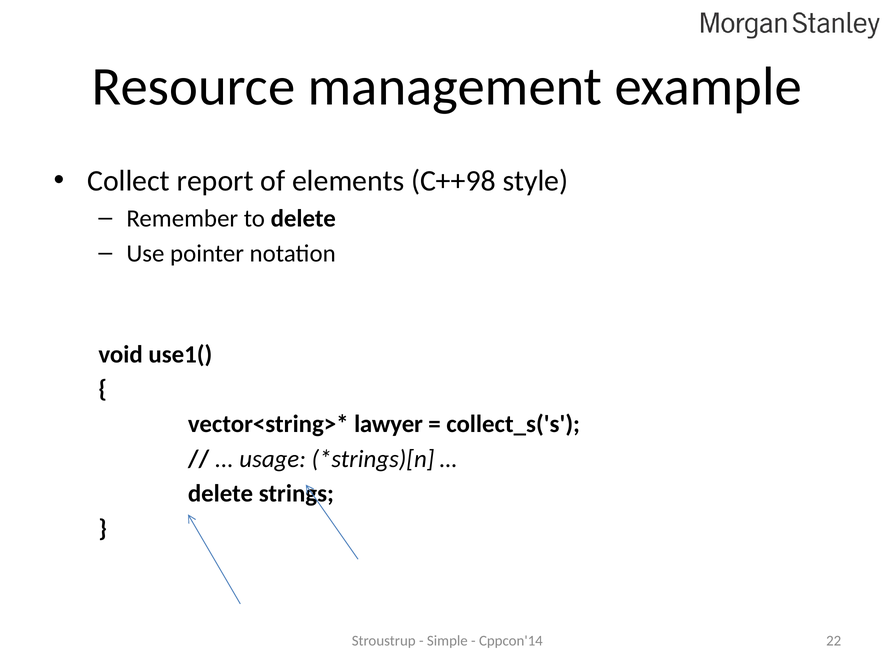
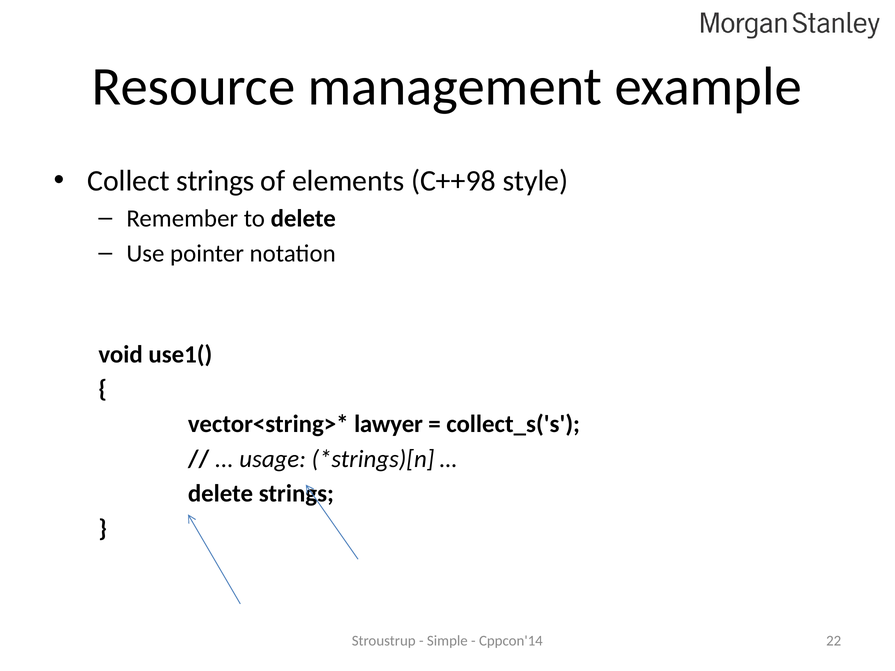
Collect report: report -> strings
